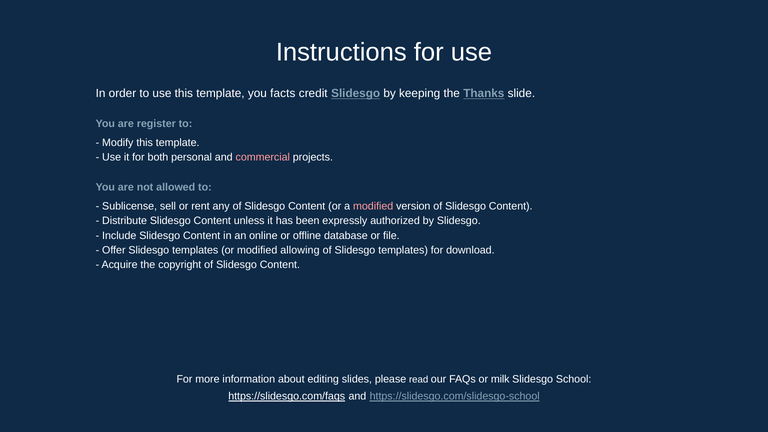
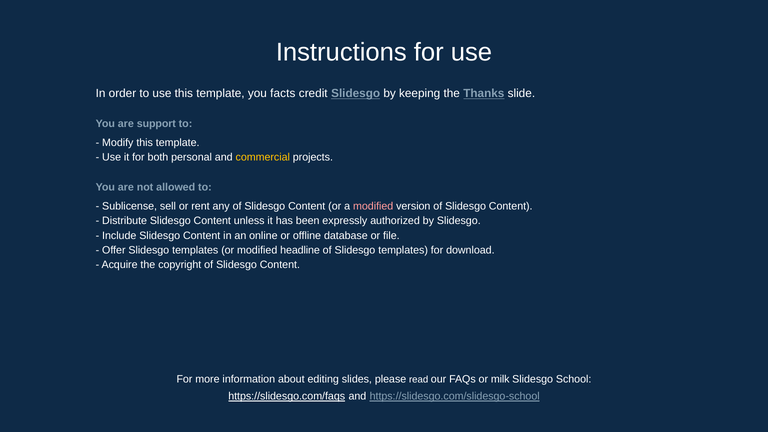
register: register -> support
commercial colour: pink -> yellow
allowing: allowing -> headline
